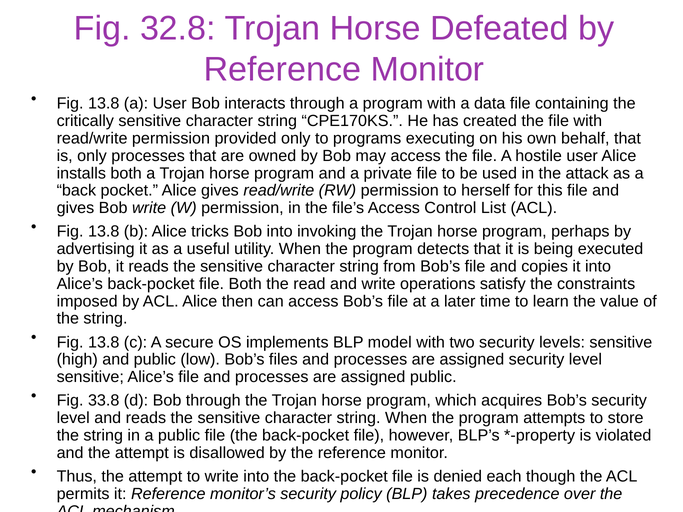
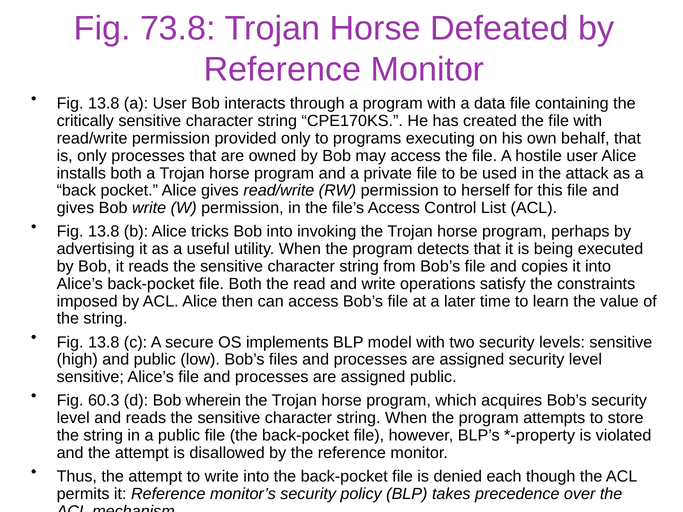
32.8: 32.8 -> 73.8
33.8: 33.8 -> 60.3
Bob through: through -> wherein
